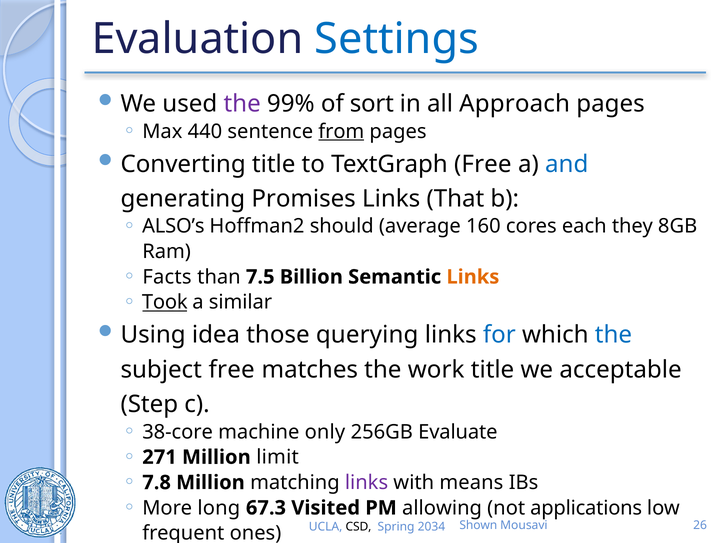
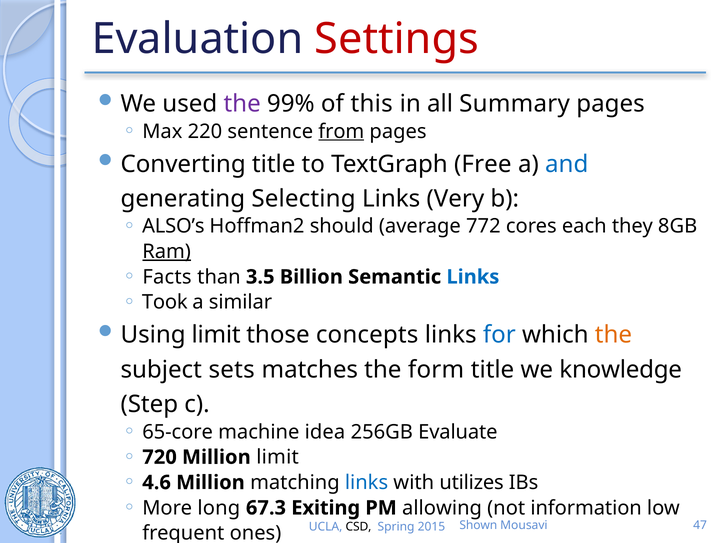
Settings colour: blue -> red
sort: sort -> this
Approach: Approach -> Summary
440: 440 -> 220
Promises: Promises -> Selecting
That: That -> Very
160: 160 -> 772
Ram underline: none -> present
7.5: 7.5 -> 3.5
Links at (473, 277) colour: orange -> blue
Took underline: present -> none
Using idea: idea -> limit
querying: querying -> concepts
the at (613, 335) colour: blue -> orange
subject free: free -> sets
work: work -> form
acceptable: acceptable -> knowledge
38-core: 38-core -> 65-core
only: only -> idea
271: 271 -> 720
7.8: 7.8 -> 4.6
links at (367, 483) colour: purple -> blue
means: means -> utilizes
Visited: Visited -> Exiting
applications: applications -> information
26: 26 -> 47
2034: 2034 -> 2015
